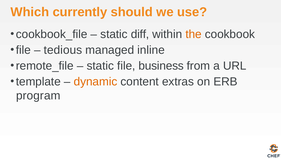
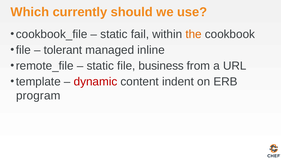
diff: diff -> fail
tedious: tedious -> tolerant
dynamic colour: orange -> red
extras: extras -> indent
